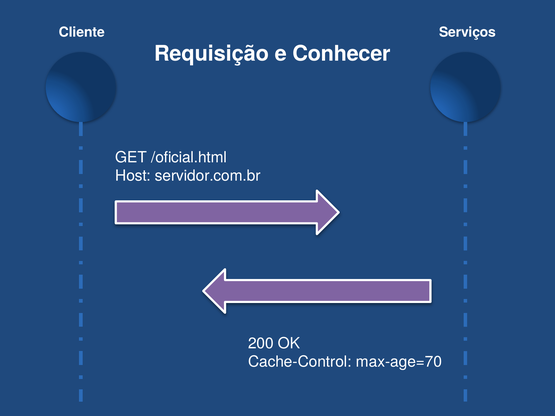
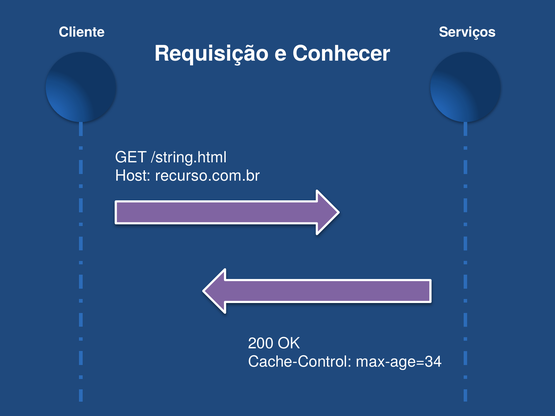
/oficial.html: /oficial.html -> /string.html
servidor.com.br: servidor.com.br -> recurso.com.br
max-age=70: max-age=70 -> max-age=34
